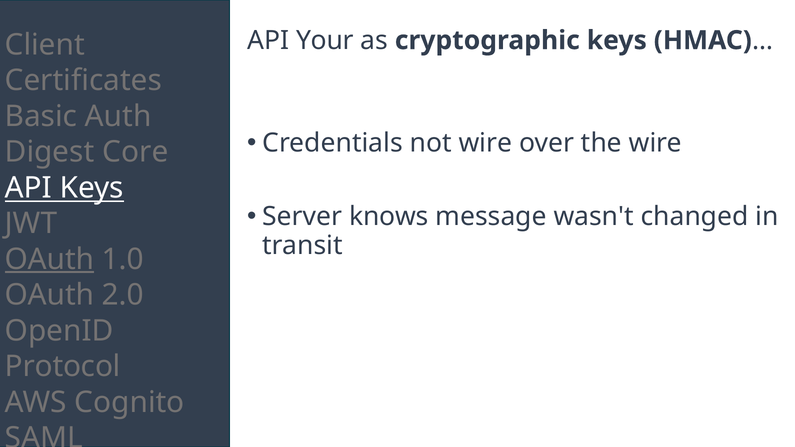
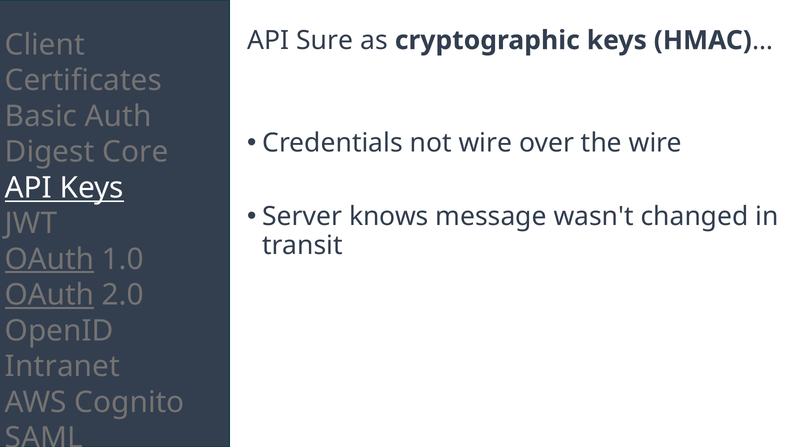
Your: Your -> Sure
OAuth at (49, 295) underline: none -> present
Protocol: Protocol -> Intranet
